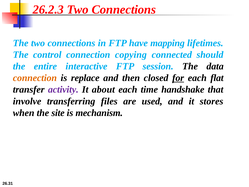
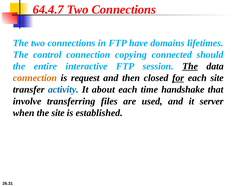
26.2.3: 26.2.3 -> 64.4.7
mapping: mapping -> domains
The at (190, 66) underline: none -> present
replace: replace -> request
each flat: flat -> site
activity colour: purple -> blue
stores: stores -> server
mechanism: mechanism -> established
